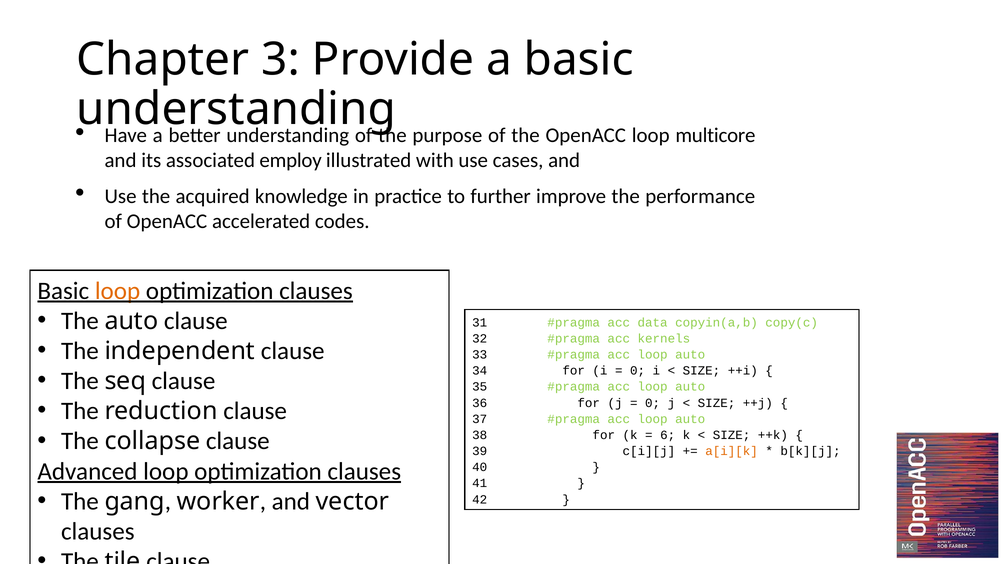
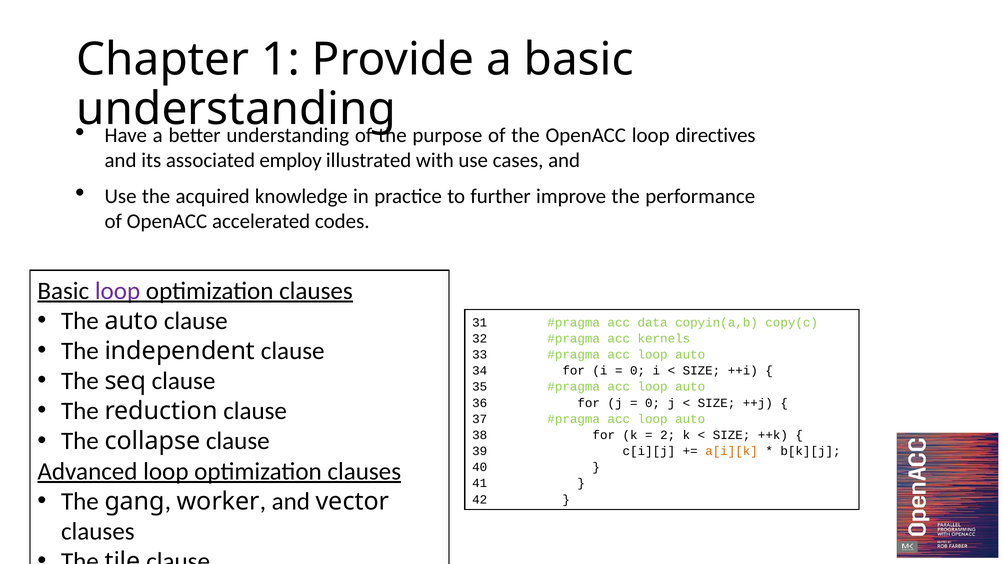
3: 3 -> 1
multicore: multicore -> directives
loop at (118, 291) colour: orange -> purple
6: 6 -> 2
